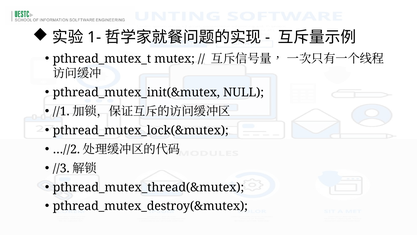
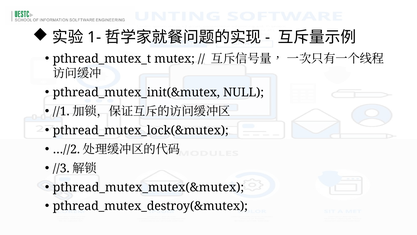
pthread_mutex_thread(&mutex: pthread_mutex_thread(&mutex -> pthread_mutex_mutex(&mutex
